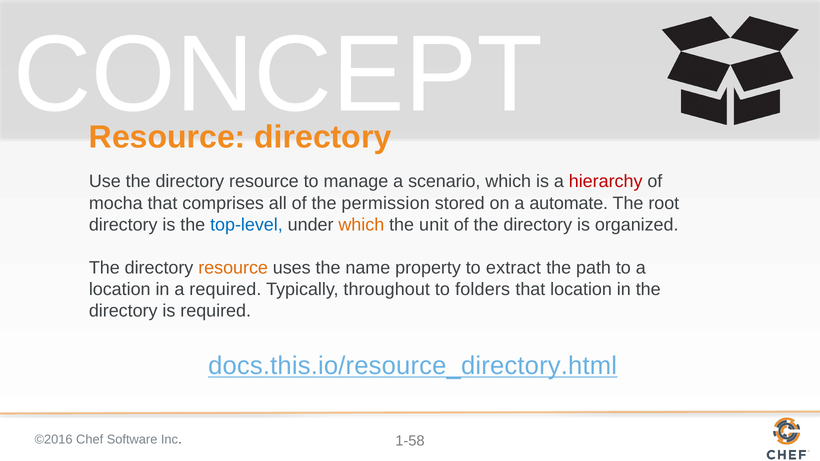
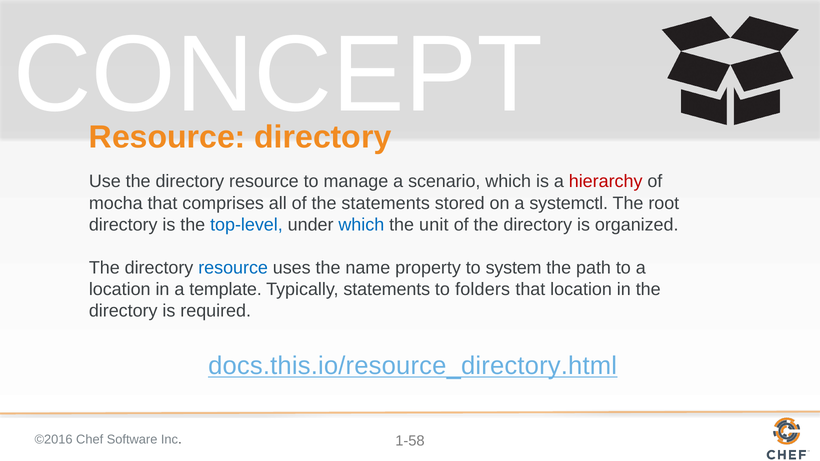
the permission: permission -> statements
automate: automate -> systemctl
which at (361, 225) colour: orange -> blue
resource at (233, 268) colour: orange -> blue
extract: extract -> system
a required: required -> template
Typically throughout: throughout -> statements
